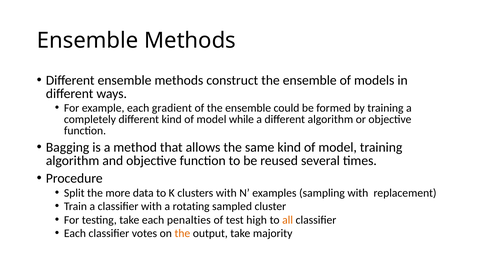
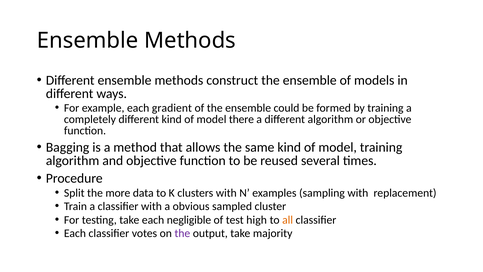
while: while -> there
rotating: rotating -> obvious
penalties: penalties -> negligible
the at (182, 233) colour: orange -> purple
